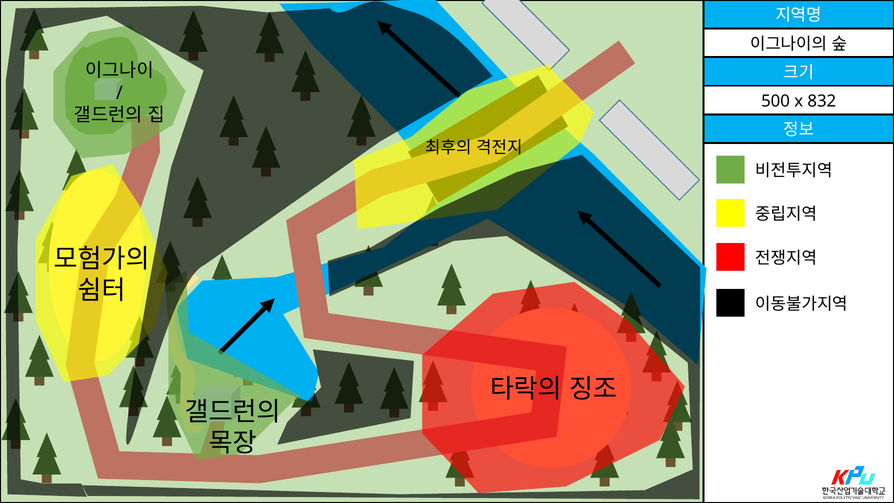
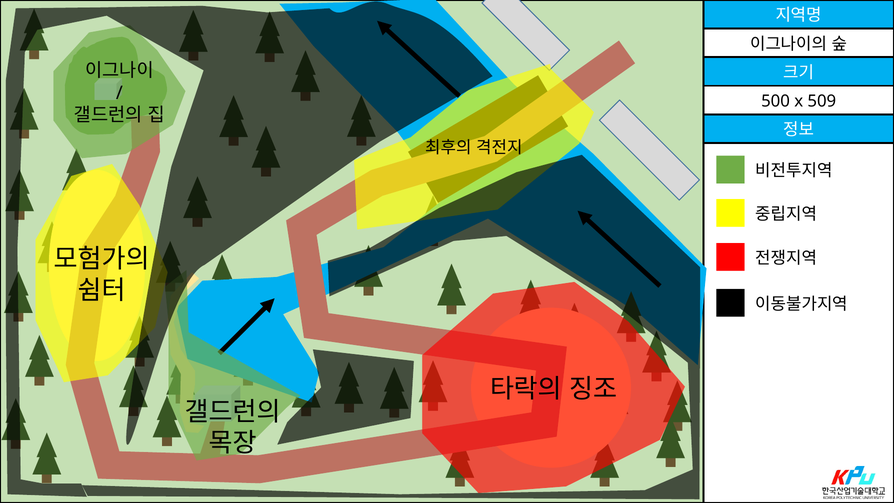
832: 832 -> 509
